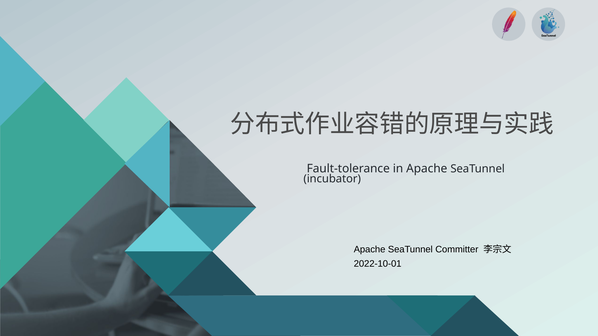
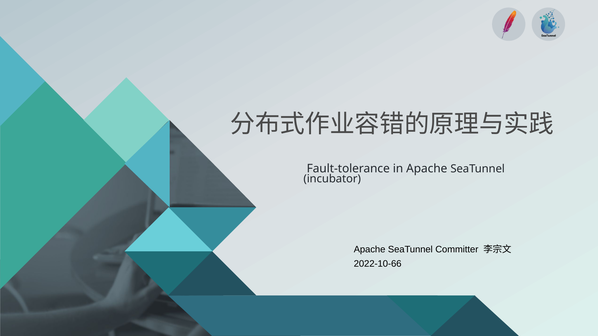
2022-10-01: 2022-10-01 -> 2022-10-66
